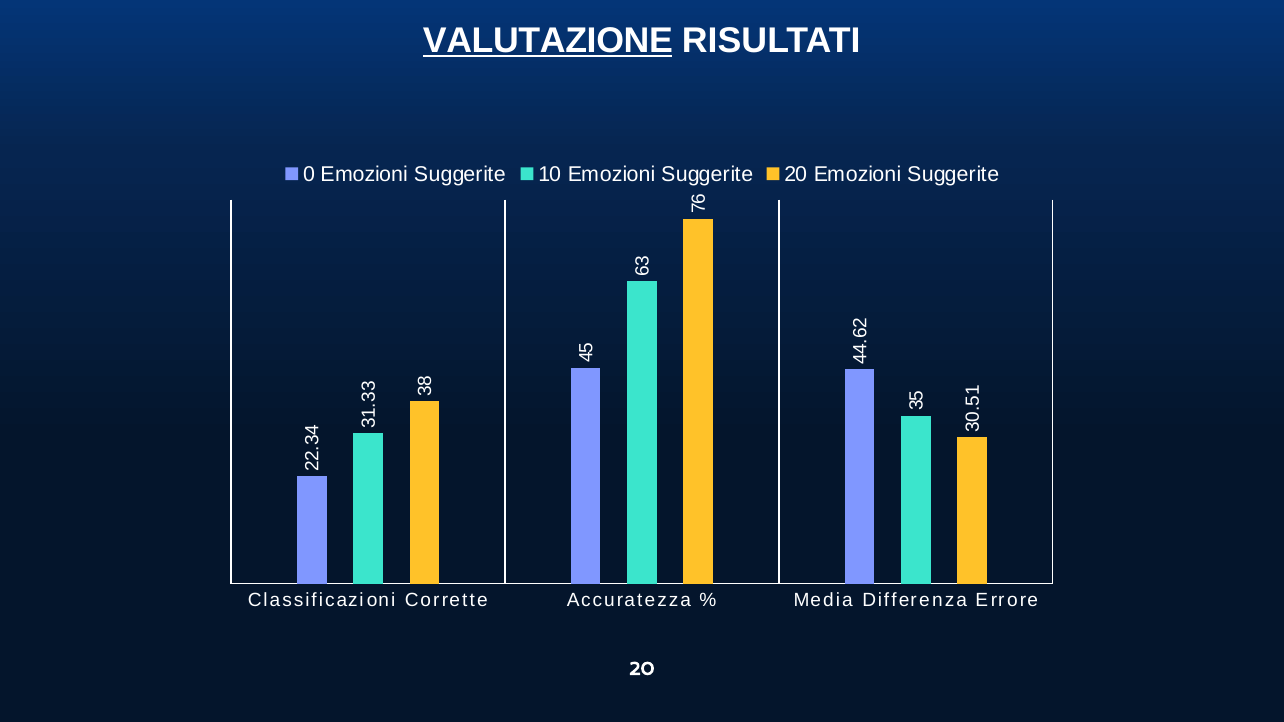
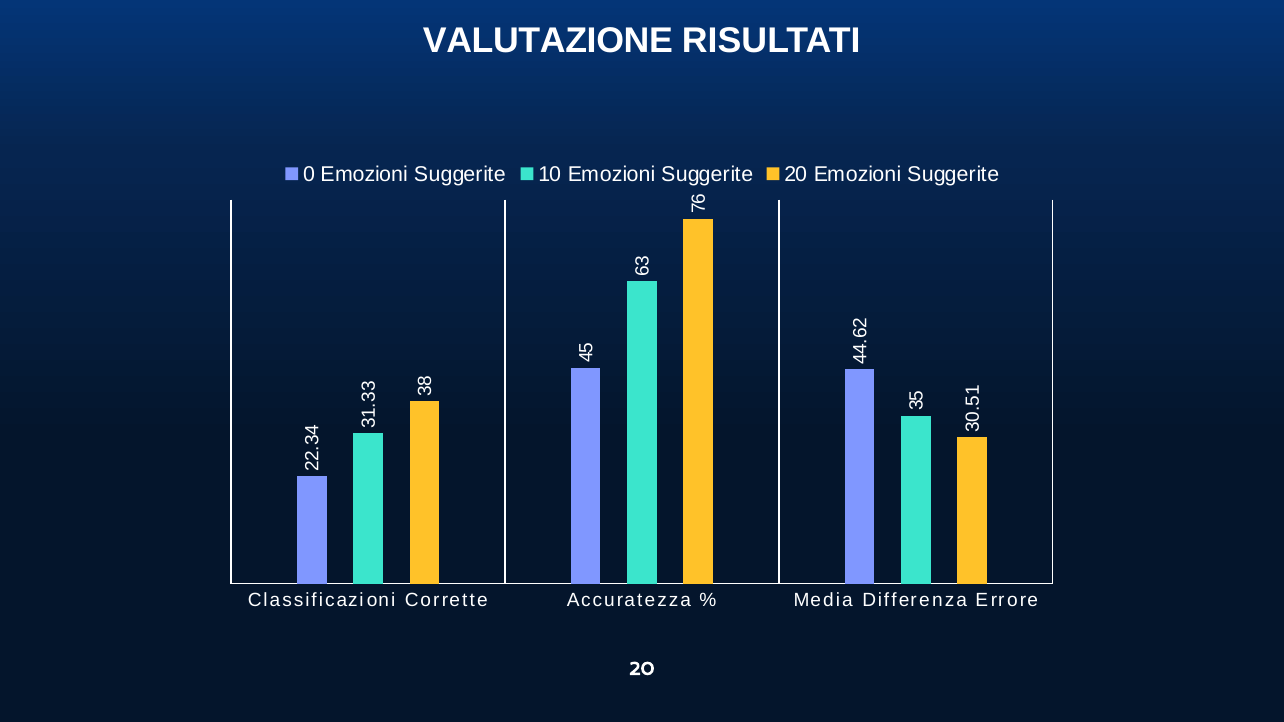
VALUTAZIONE underline: present -> none
